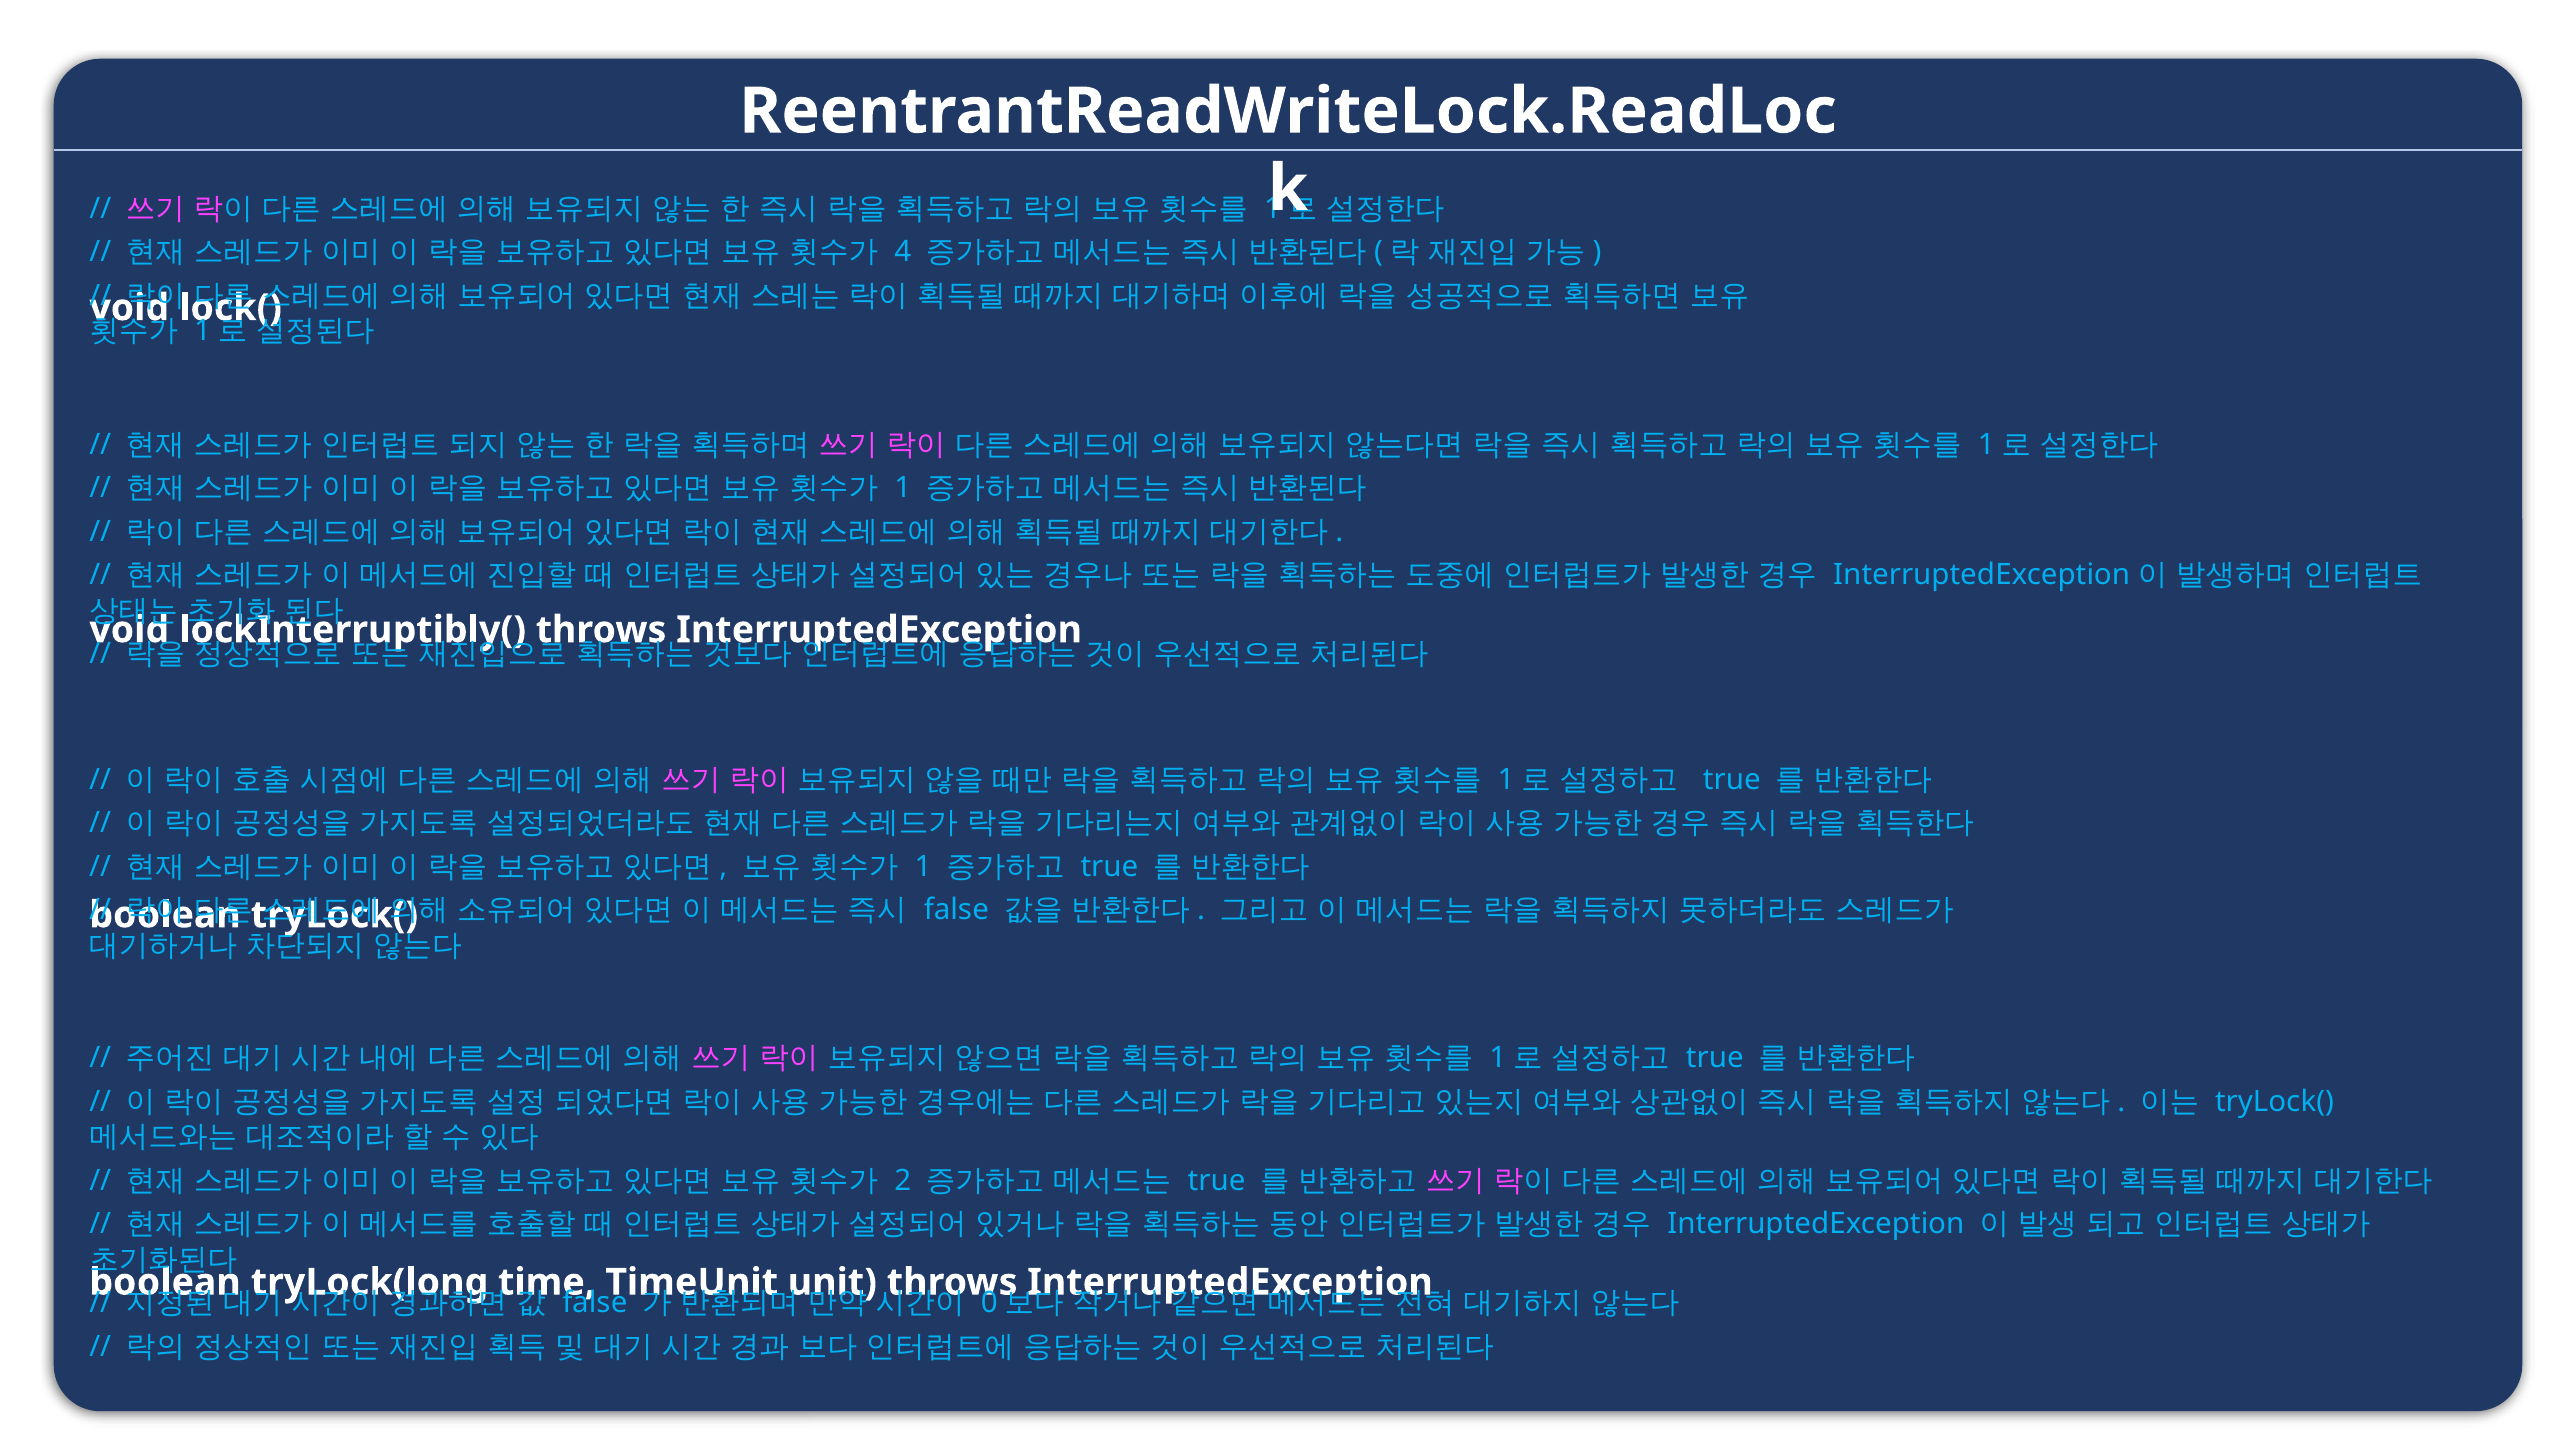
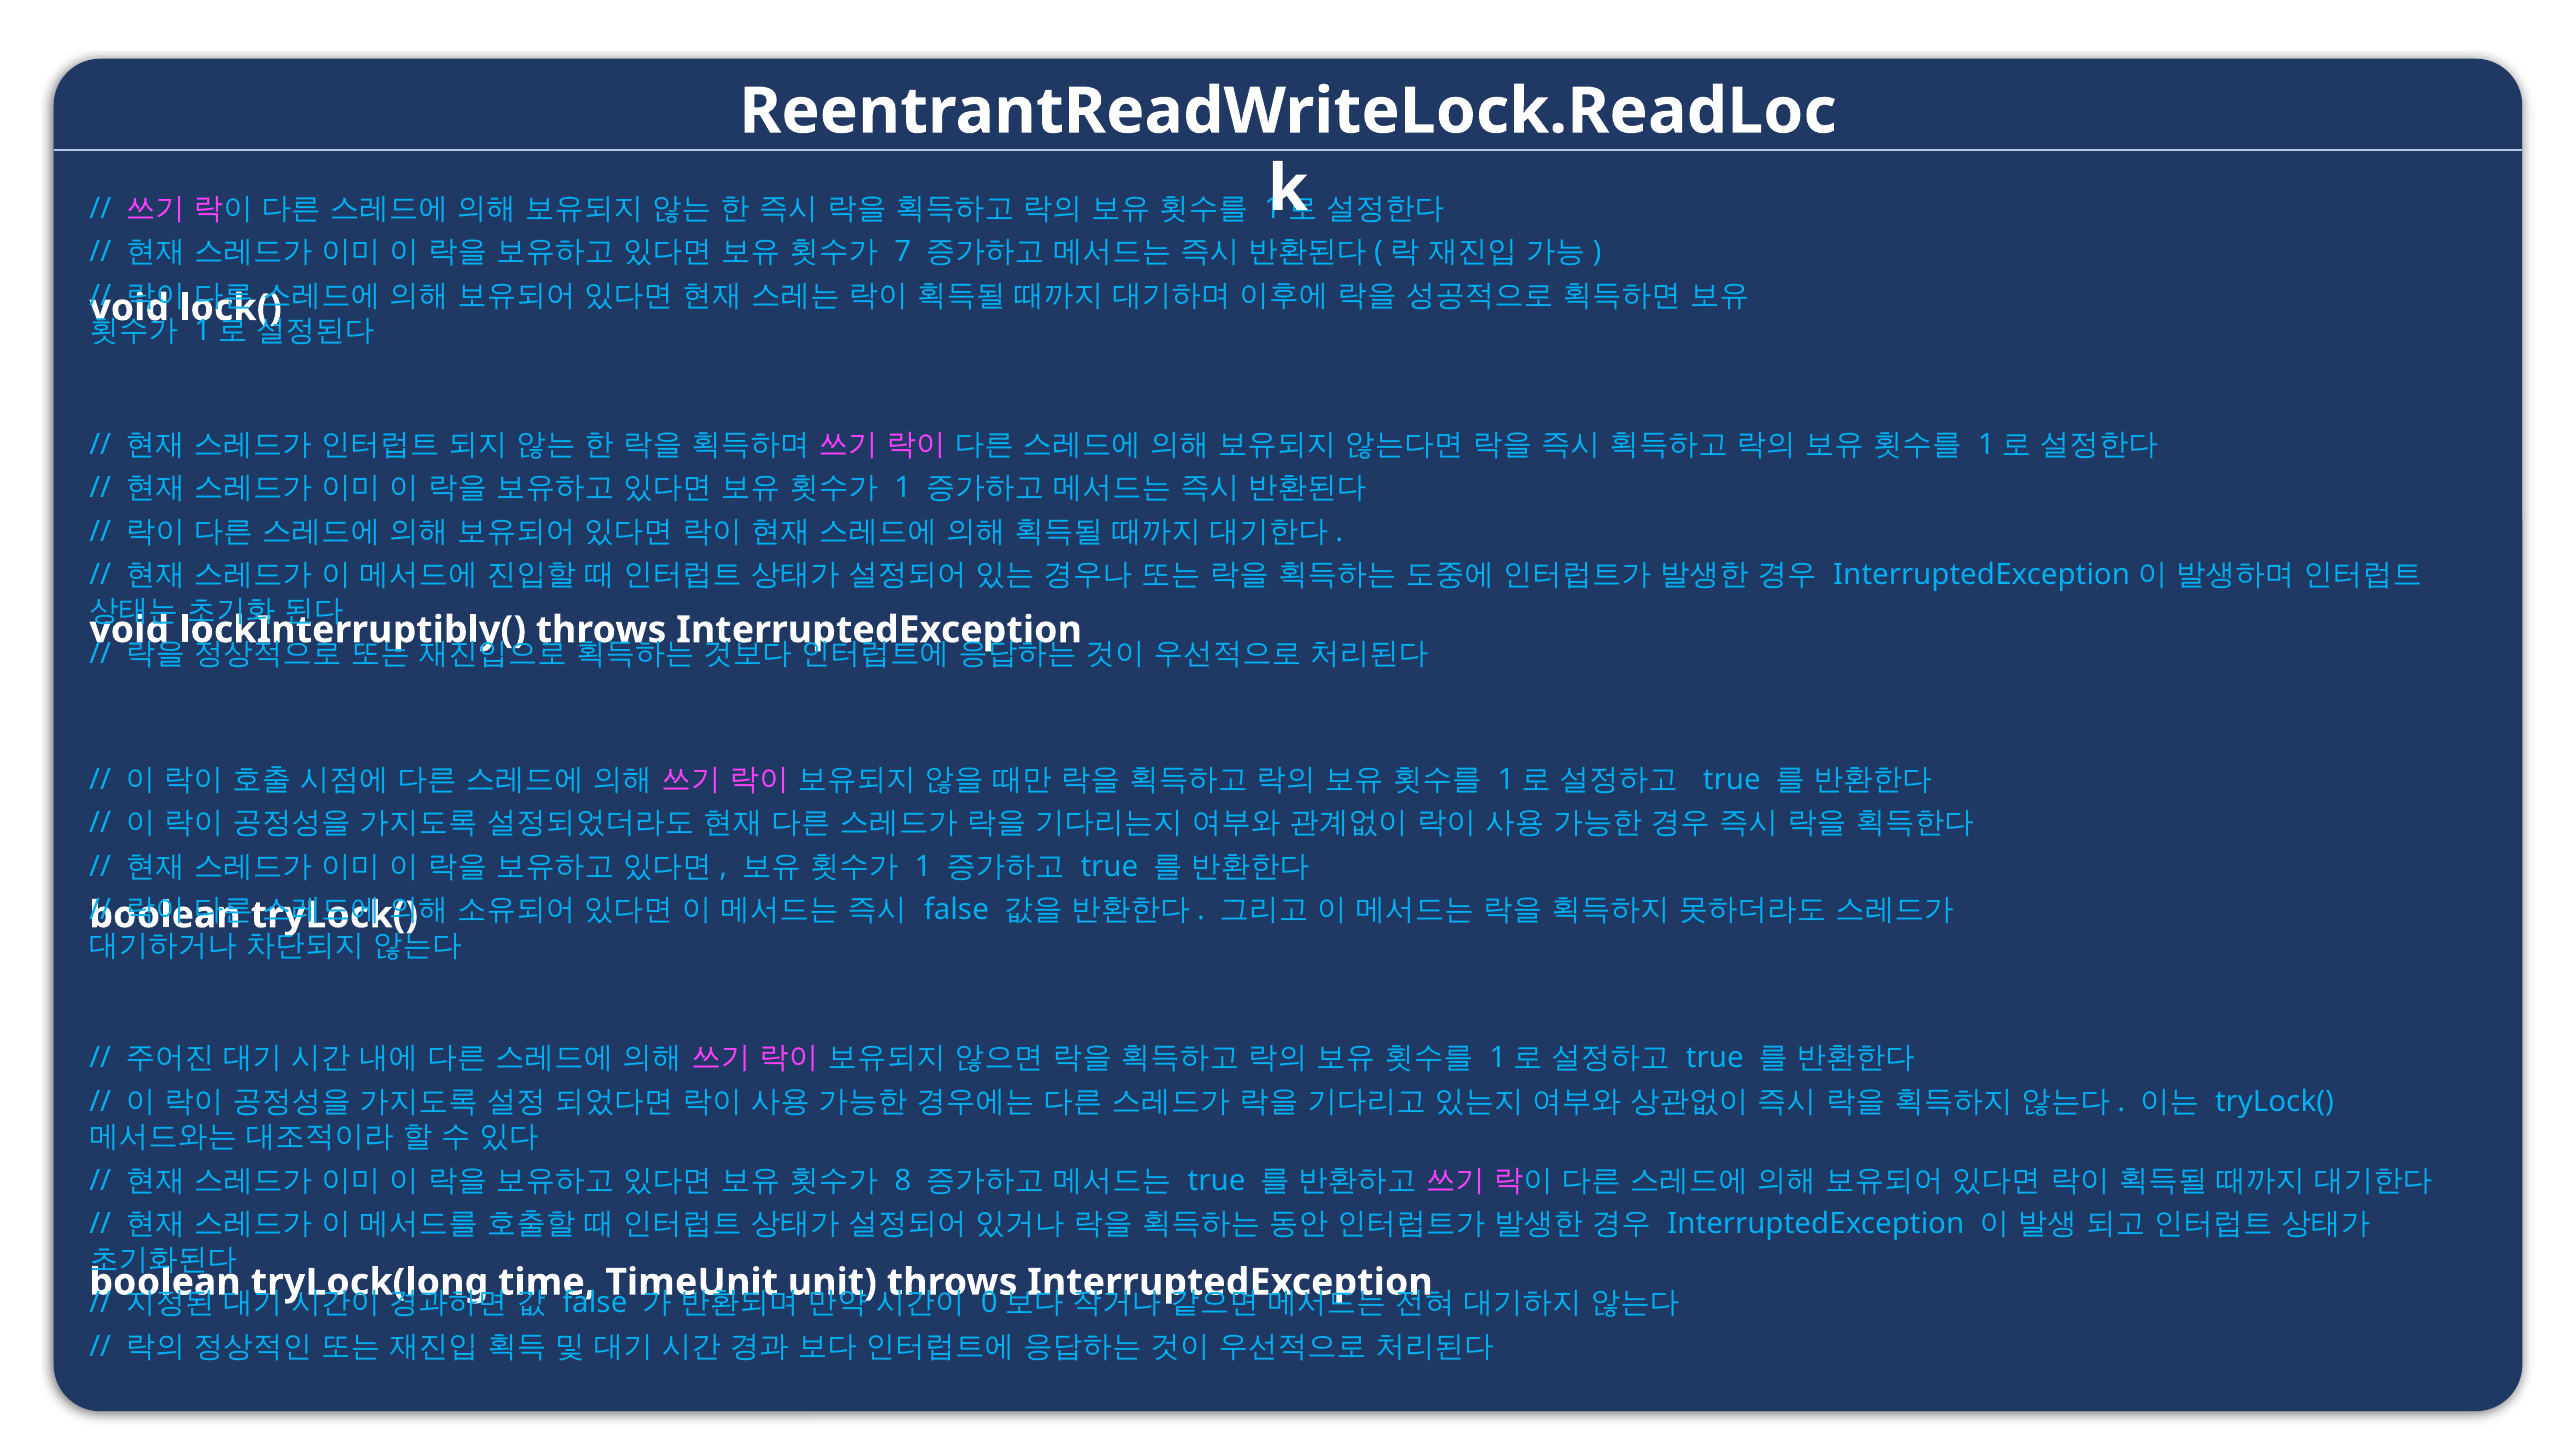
4: 4 -> 7
2: 2 -> 8
